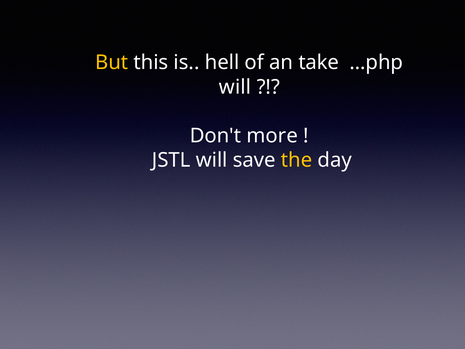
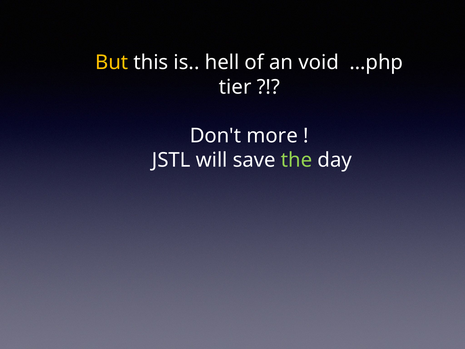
take: take -> void
will at (235, 87): will -> tier
the colour: yellow -> light green
